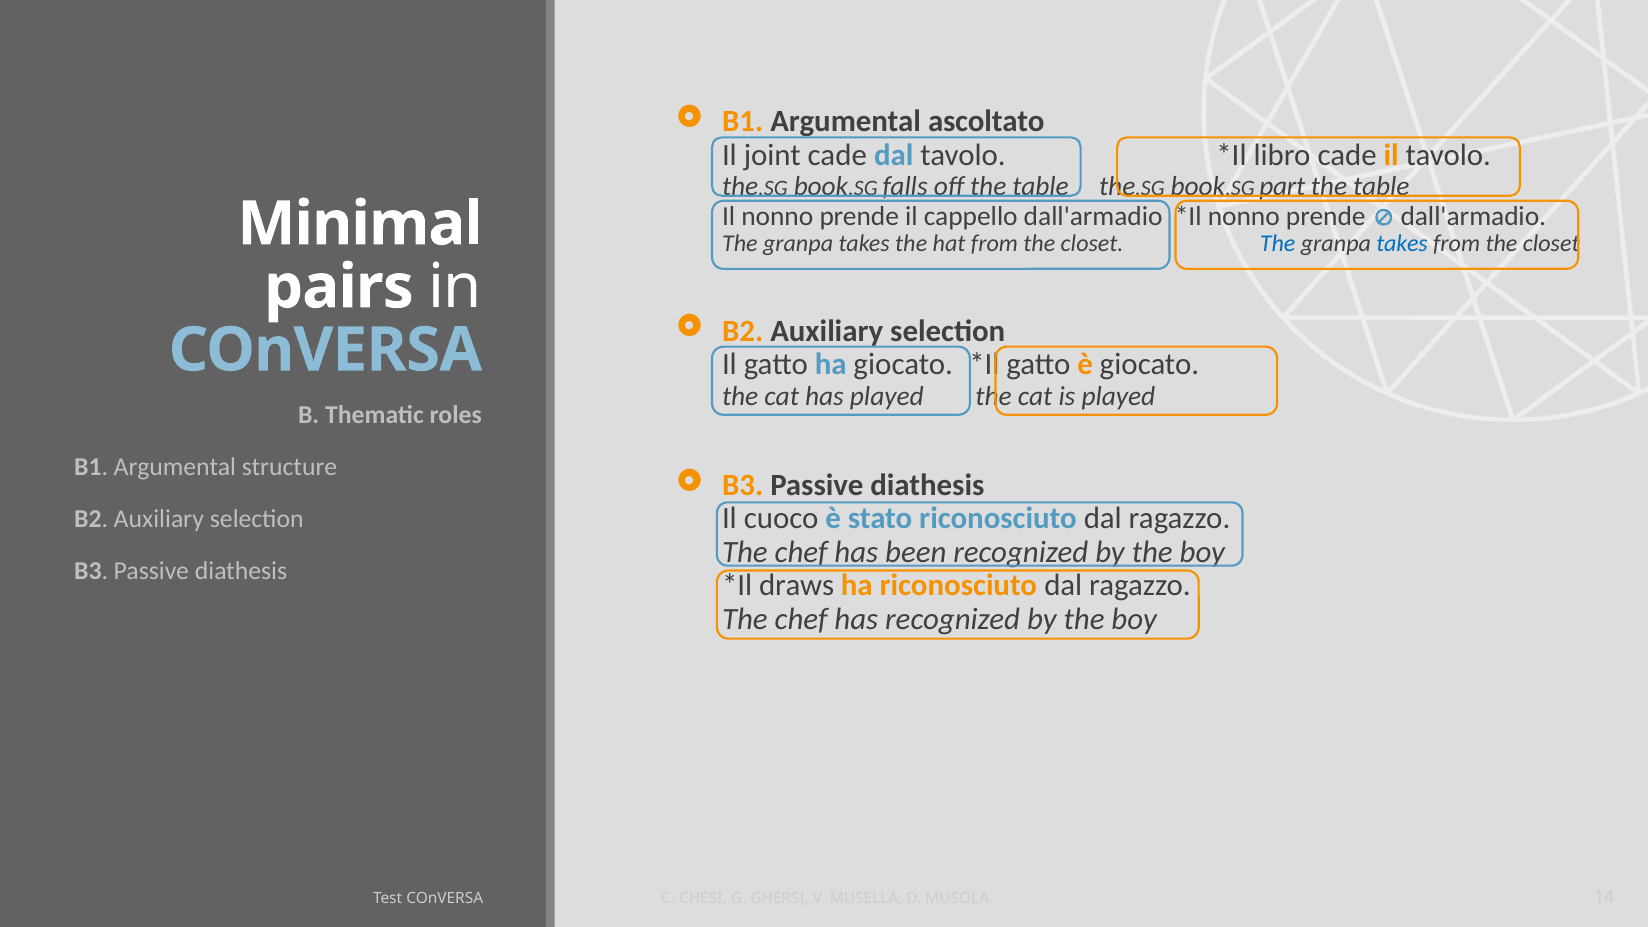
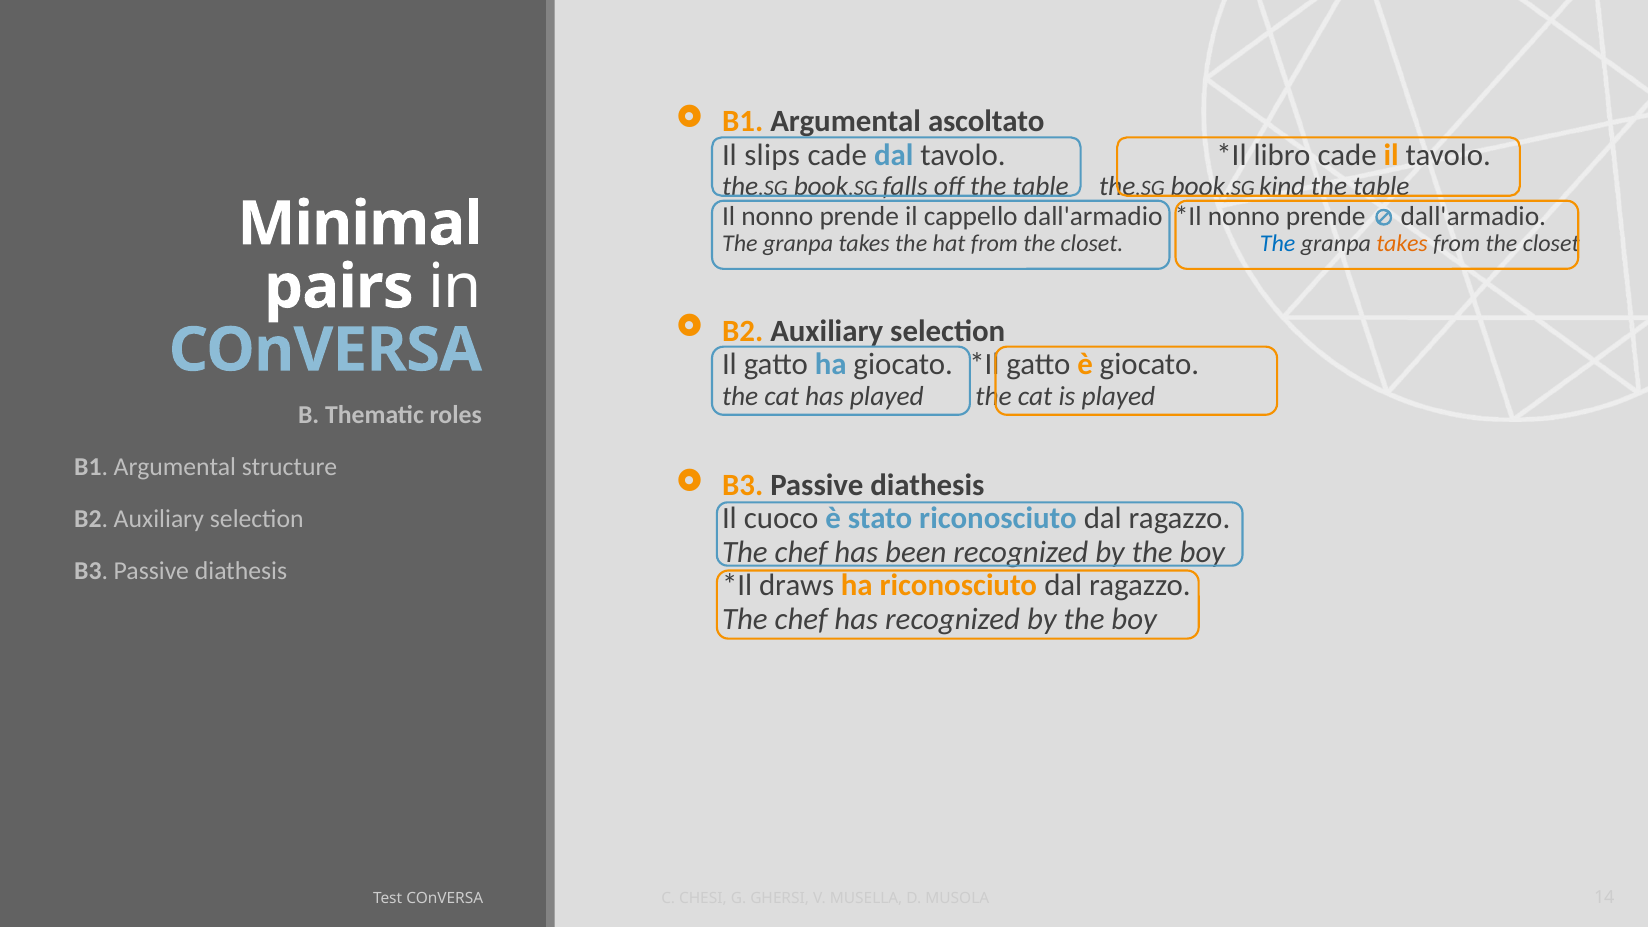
joint: joint -> slips
part: part -> kind
takes at (1402, 244) colour: blue -> orange
